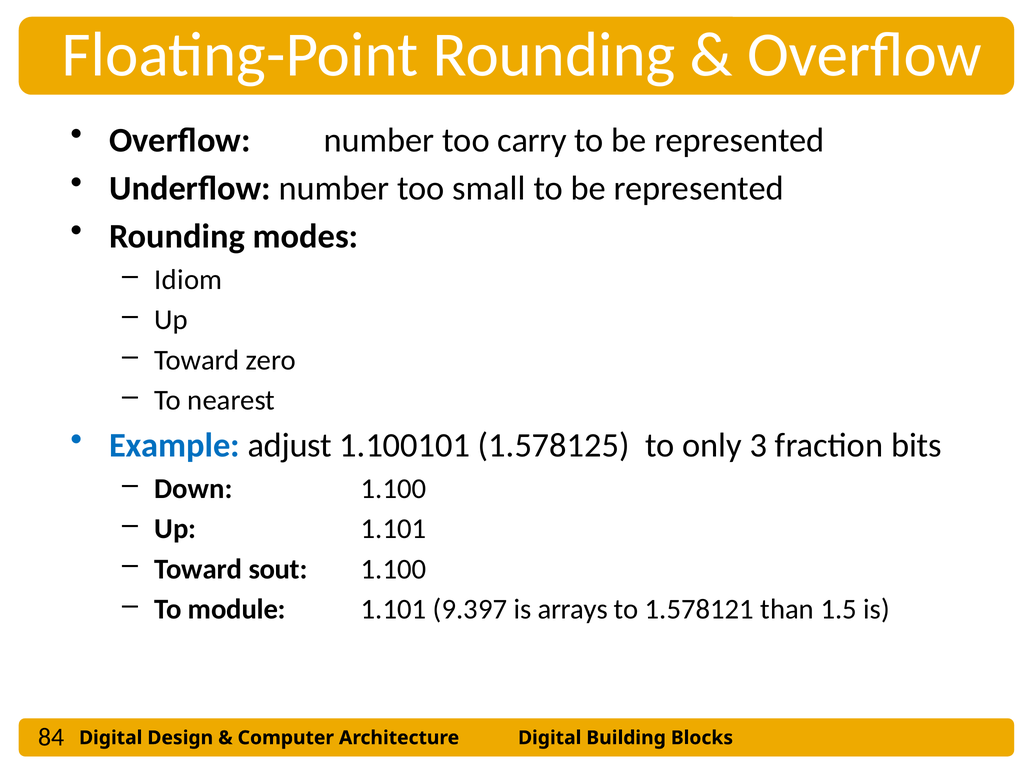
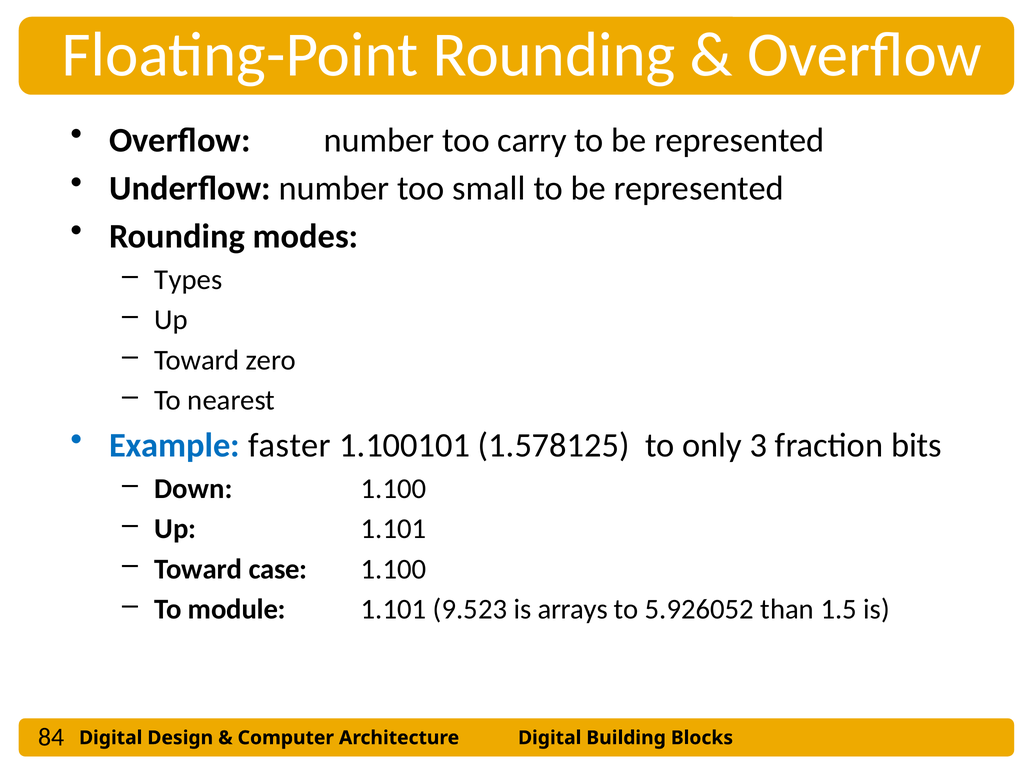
Idiom: Idiom -> Types
adjust: adjust -> faster
sout: sout -> case
9.397: 9.397 -> 9.523
1.578121: 1.578121 -> 5.926052
